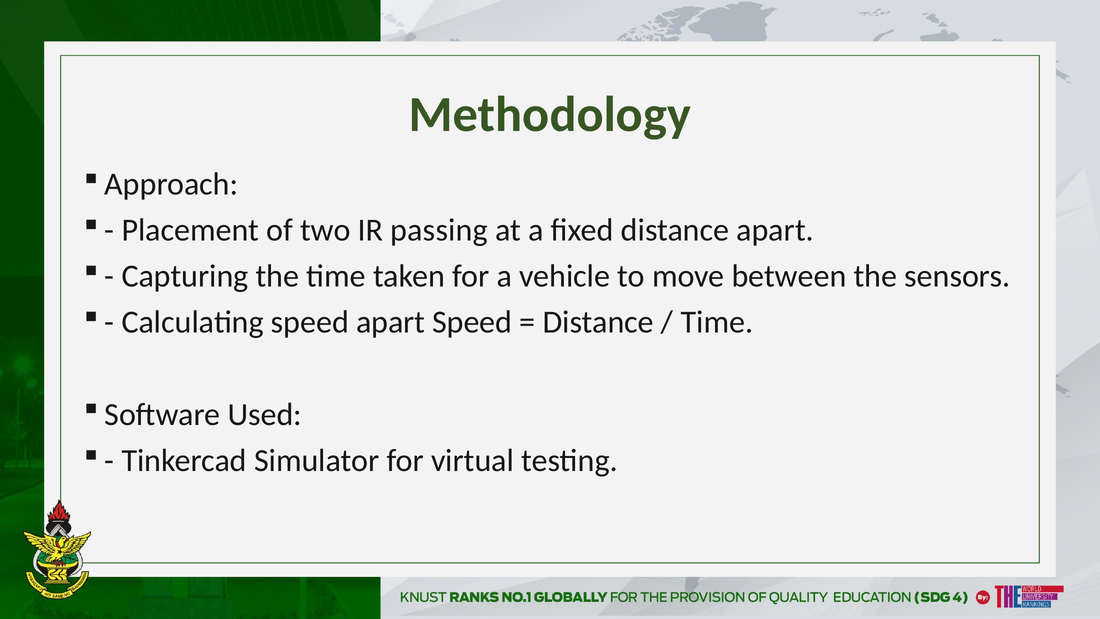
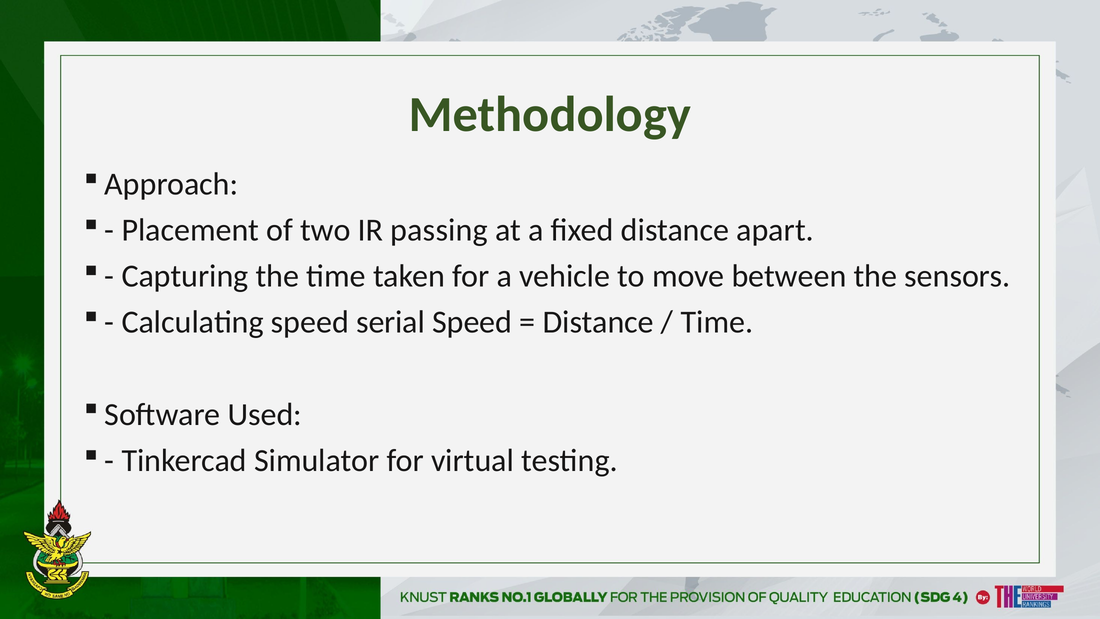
speed apart: apart -> serial
